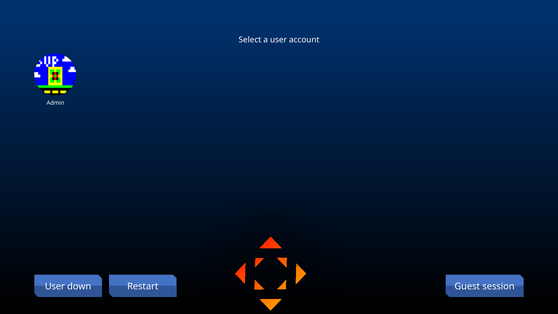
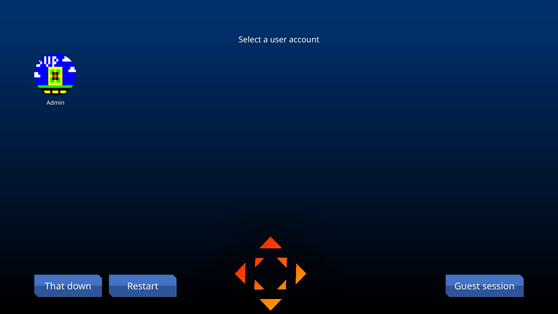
User at (55, 286): User -> That
